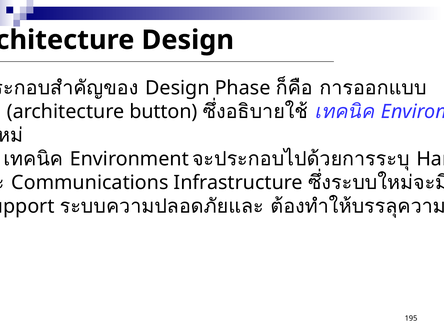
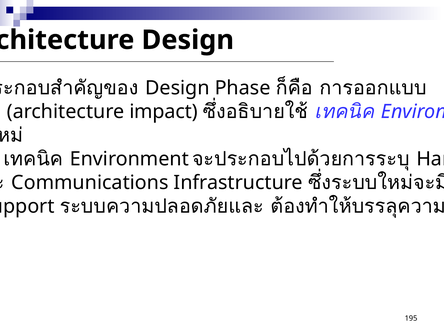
button: button -> impact
